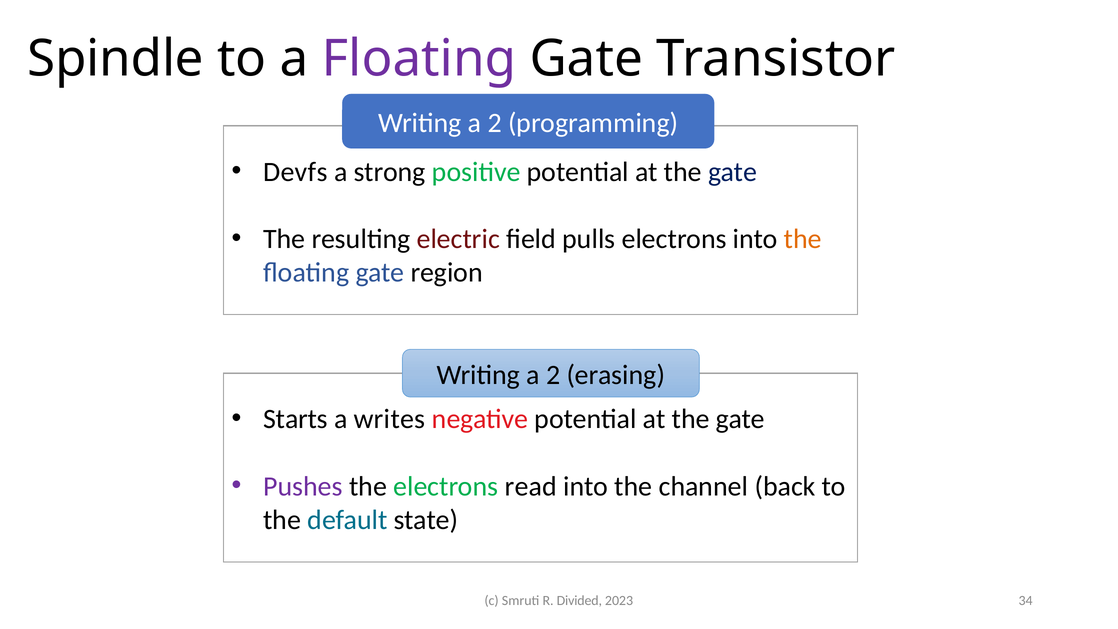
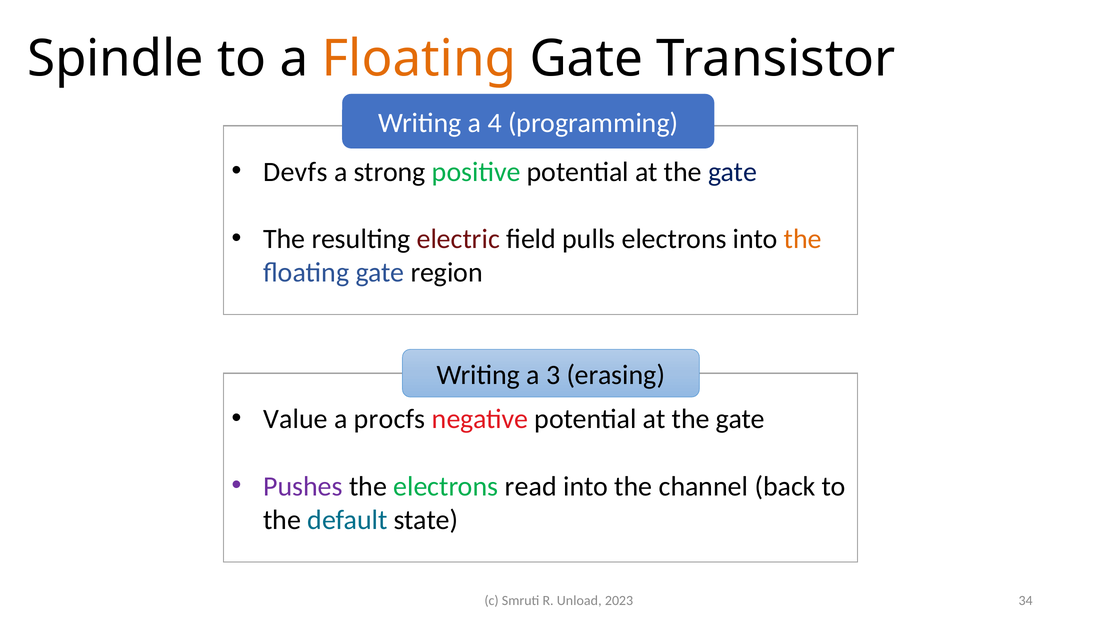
Floating at (419, 59) colour: purple -> orange
2 at (495, 123): 2 -> 4
2 at (553, 375): 2 -> 3
Starts: Starts -> Value
writes: writes -> procfs
Divided: Divided -> Unload
